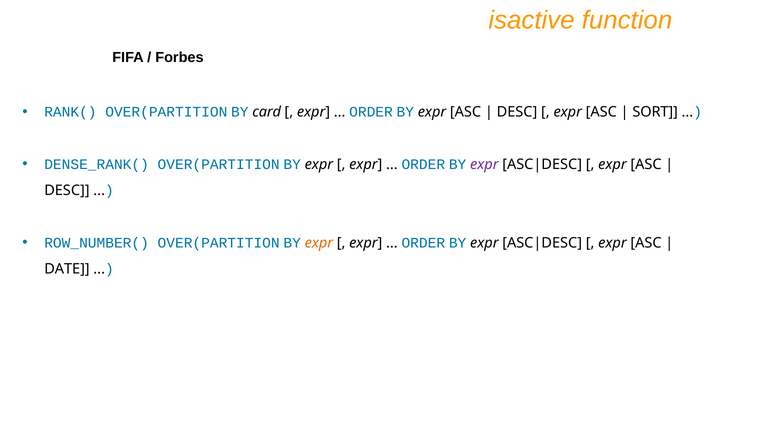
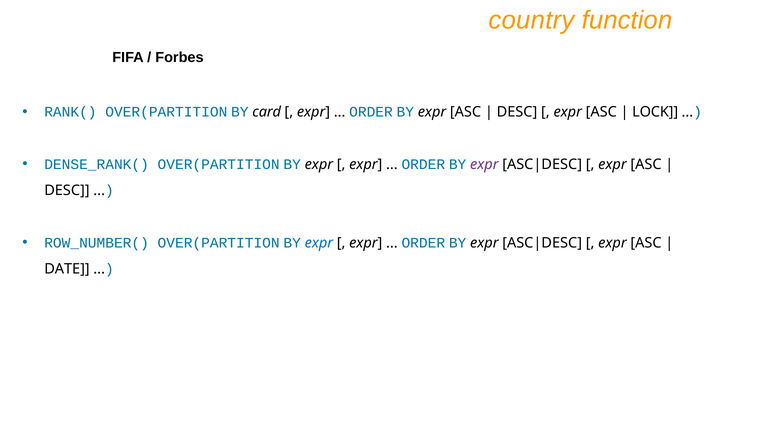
isactive: isactive -> country
SORT: SORT -> LOCK
expr at (319, 243) colour: orange -> blue
